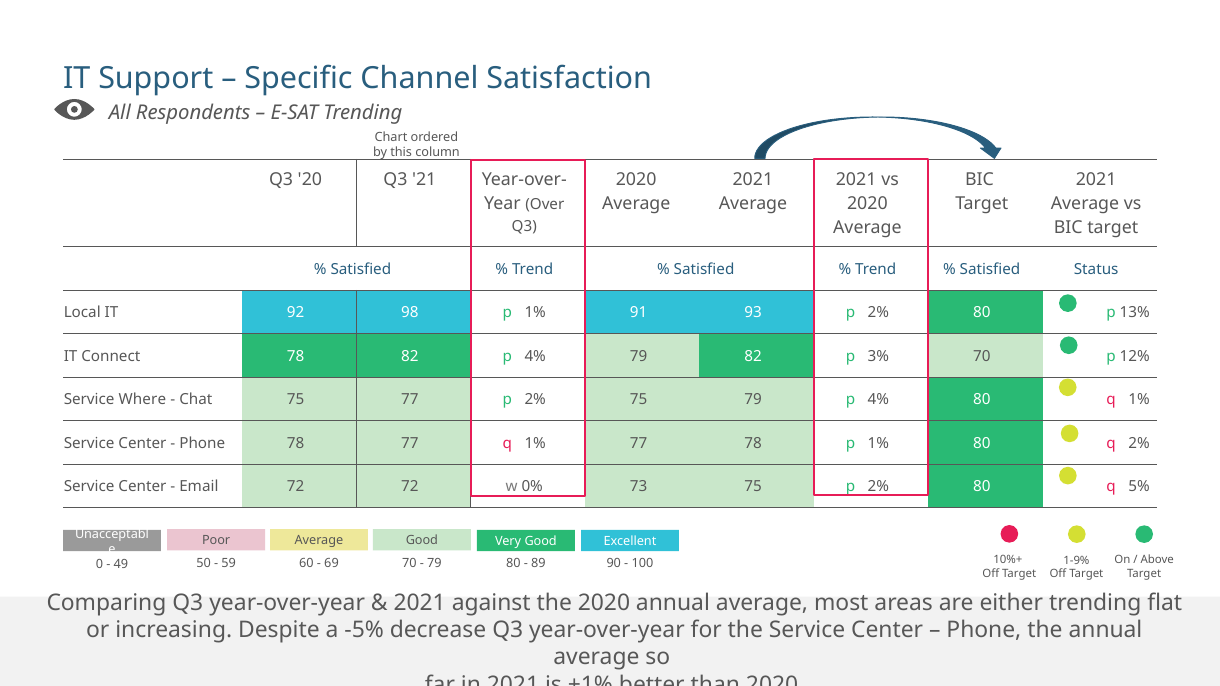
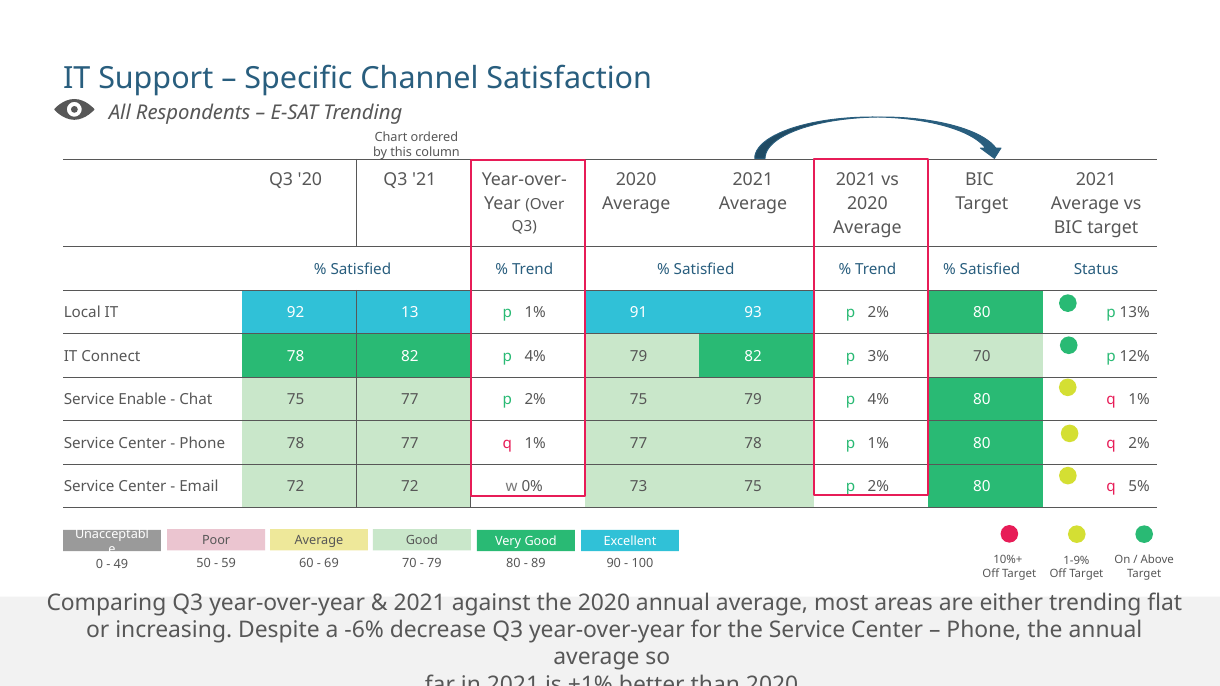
92 98: 98 -> 13
Where: Where -> Enable
-5%: -5% -> -6%
